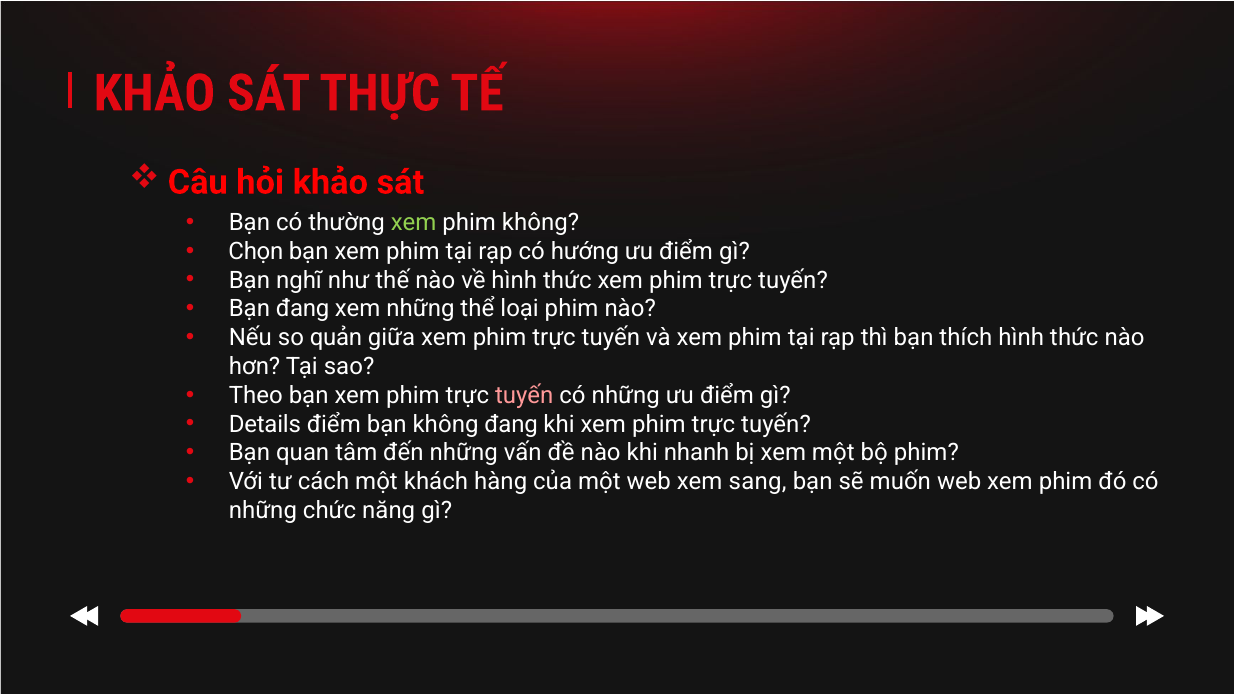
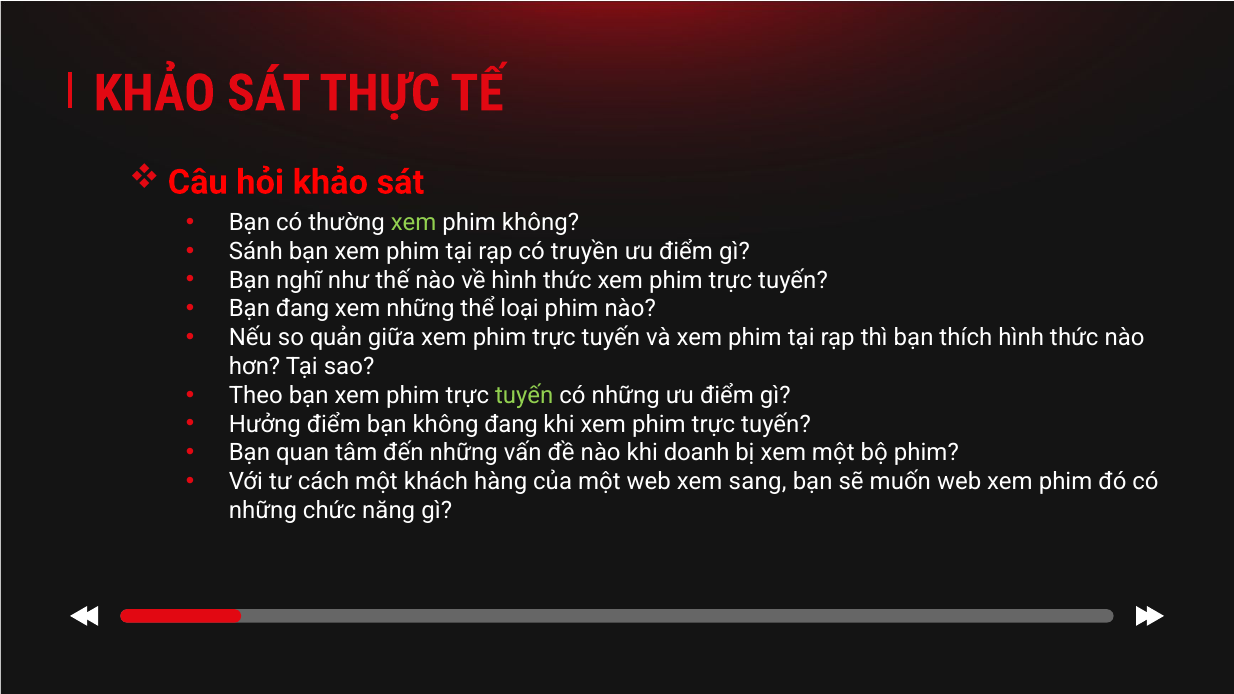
Chọn: Chọn -> Sánh
hướng: hướng -> truyền
tuyến at (524, 396) colour: pink -> light green
Details: Details -> Hưởng
nhanh: nhanh -> doanh
